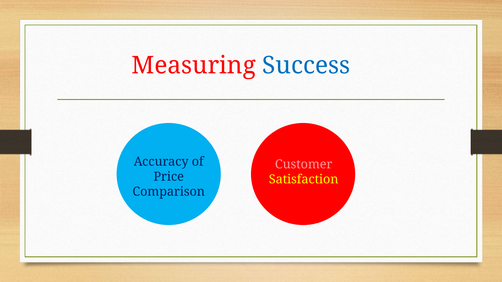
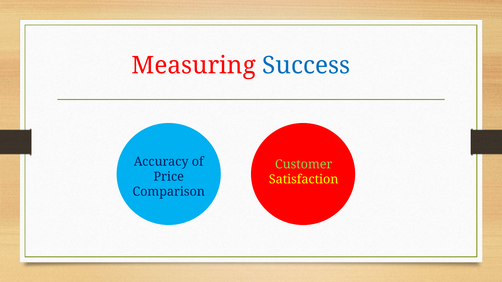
Customer colour: pink -> light green
